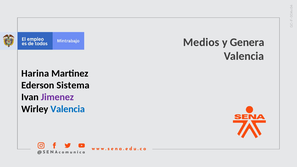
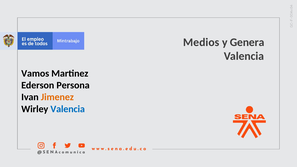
Harina: Harina -> Vamos
Sistema: Sistema -> Persona
Jimenez colour: purple -> orange
